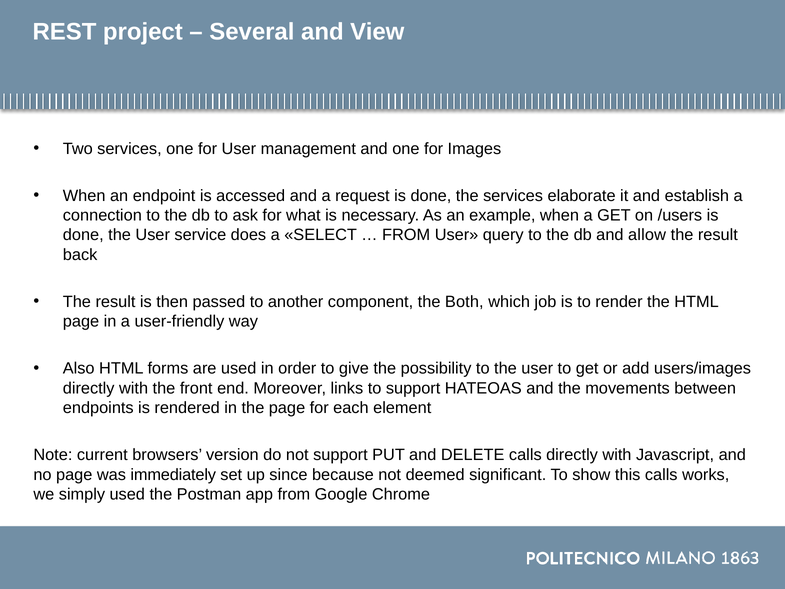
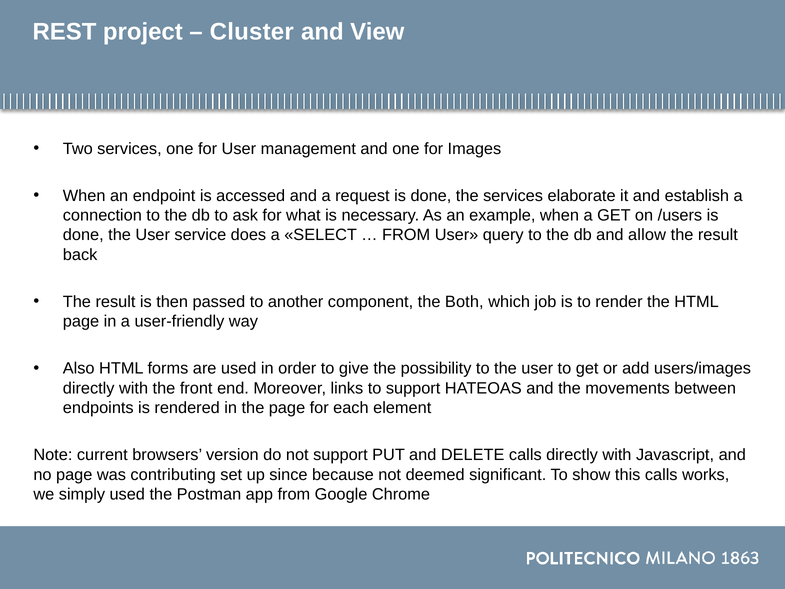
Several: Several -> Cluster
immediately: immediately -> contributing
